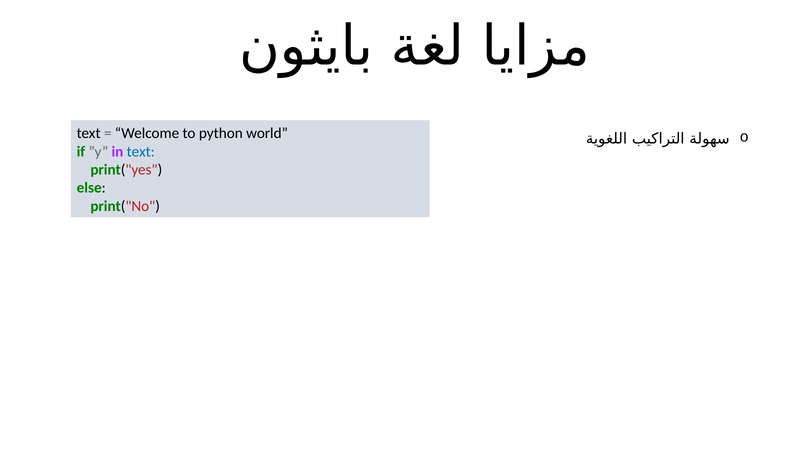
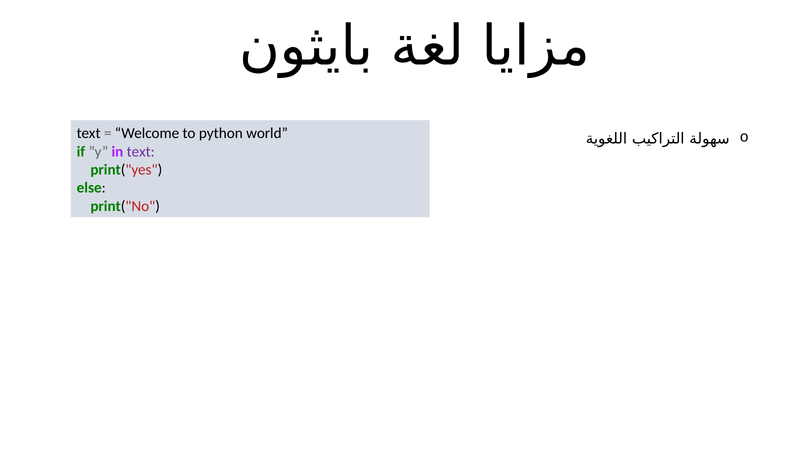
text at (141, 152) colour: blue -> purple
